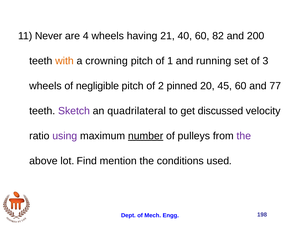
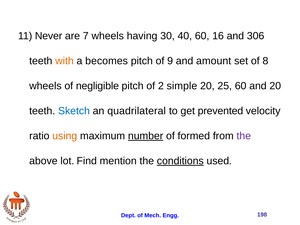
4: 4 -> 7
21: 21 -> 30
82: 82 -> 16
200: 200 -> 306
crowning: crowning -> becomes
1: 1 -> 9
running: running -> amount
3: 3 -> 8
pinned: pinned -> simple
45: 45 -> 25
and 77: 77 -> 20
Sketch colour: purple -> blue
discussed: discussed -> prevented
using colour: purple -> orange
pulleys: pulleys -> formed
conditions underline: none -> present
